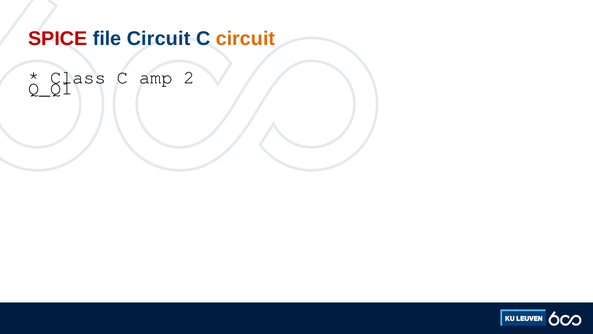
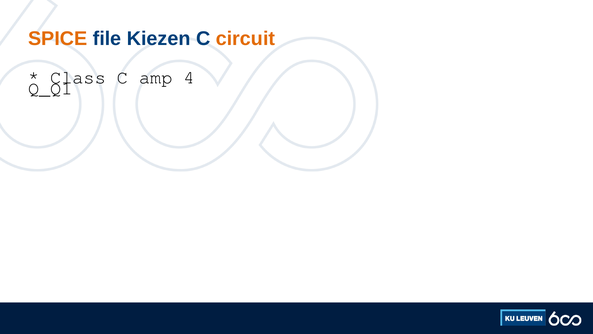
SPICE colour: red -> orange
file Circuit: Circuit -> Kiezen
2: 2 -> 4
